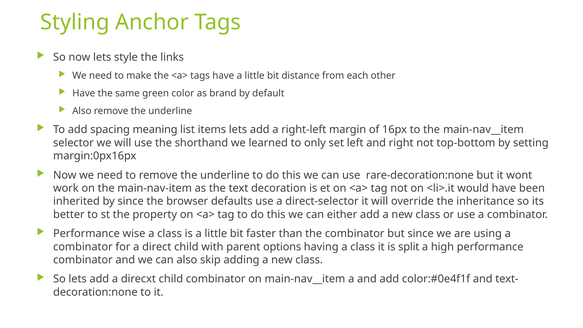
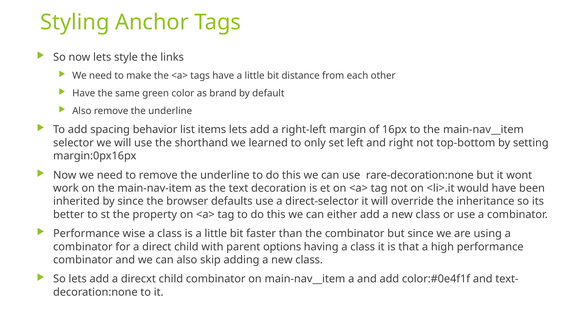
meaning: meaning -> behavior
split: split -> that
